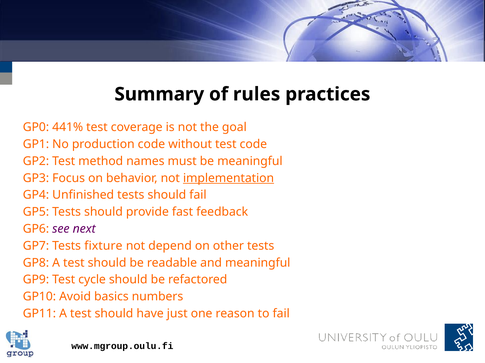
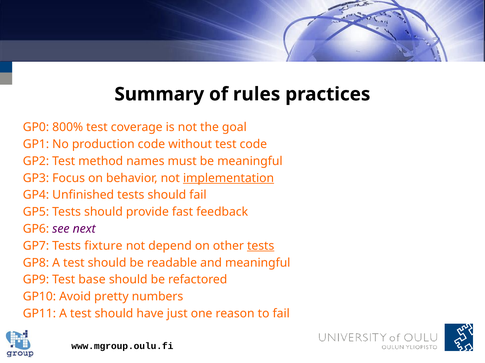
441%: 441% -> 800%
tests at (261, 246) underline: none -> present
cycle: cycle -> base
basics: basics -> pretty
